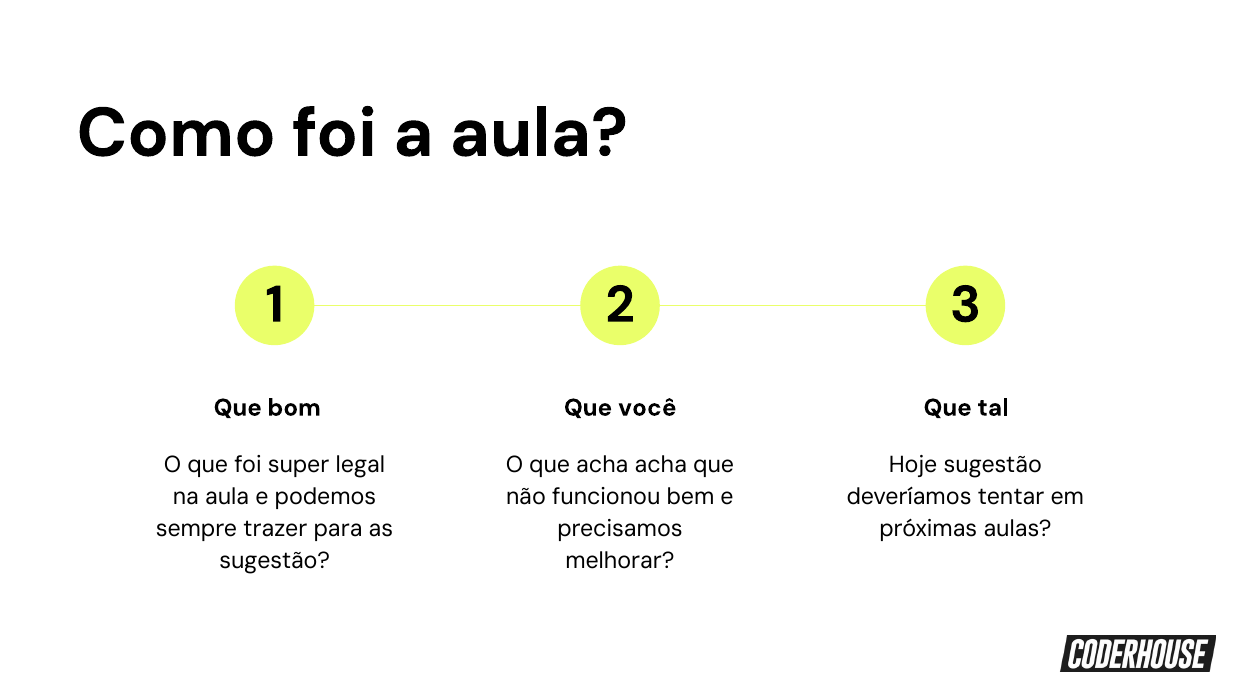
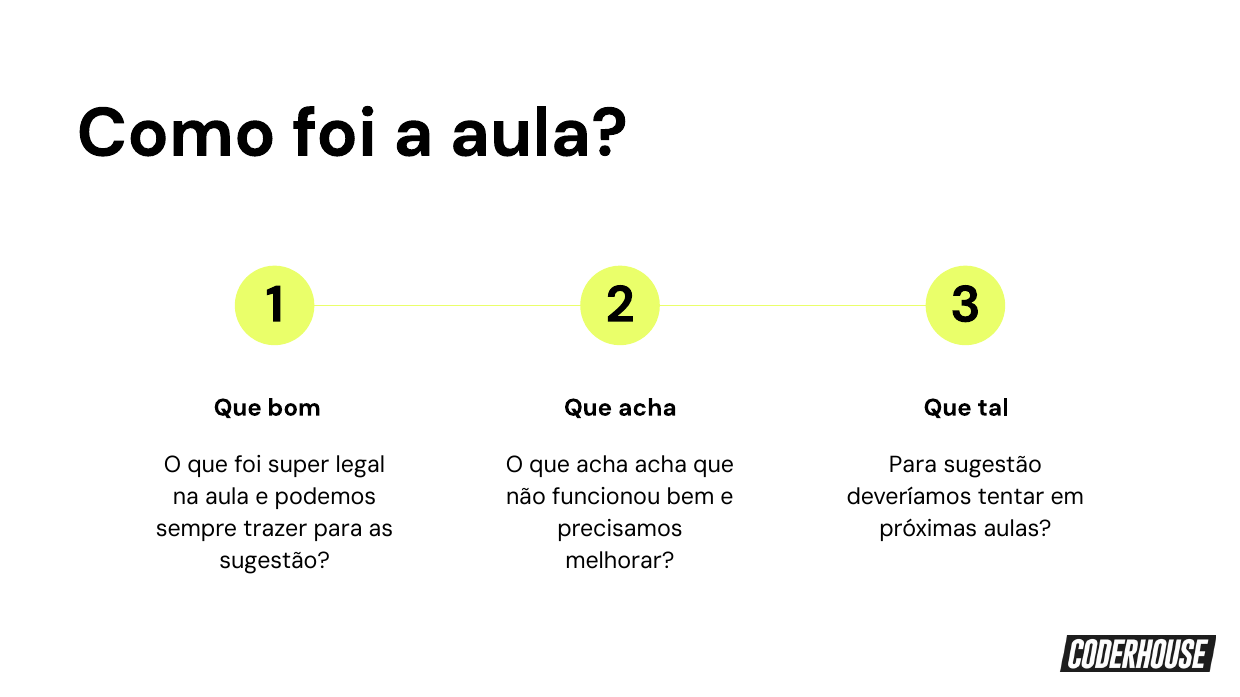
bom Que você: você -> acha
Hoje at (913, 465): Hoje -> Para
